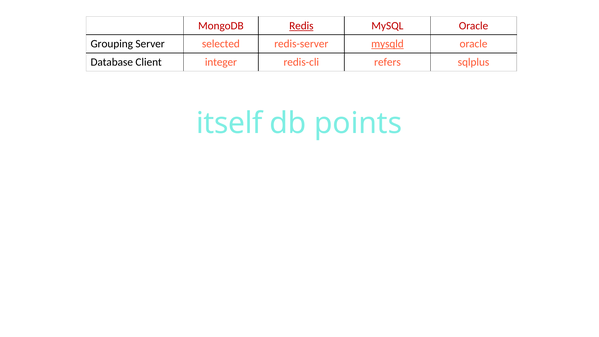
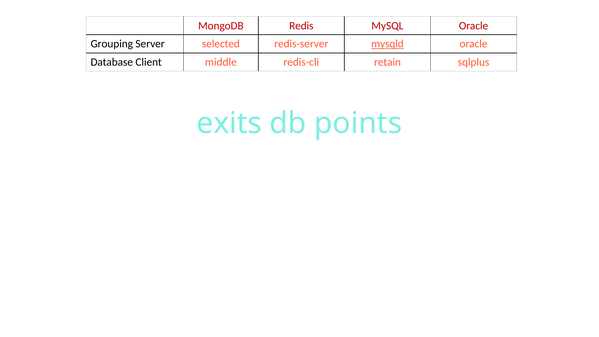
Redis underline: present -> none
integer: integer -> middle
refers: refers -> retain
itself: itself -> exits
